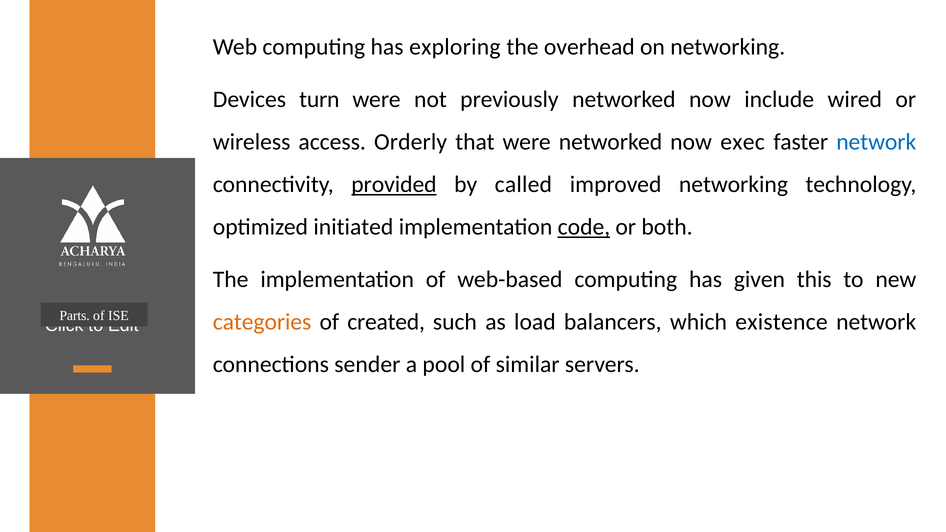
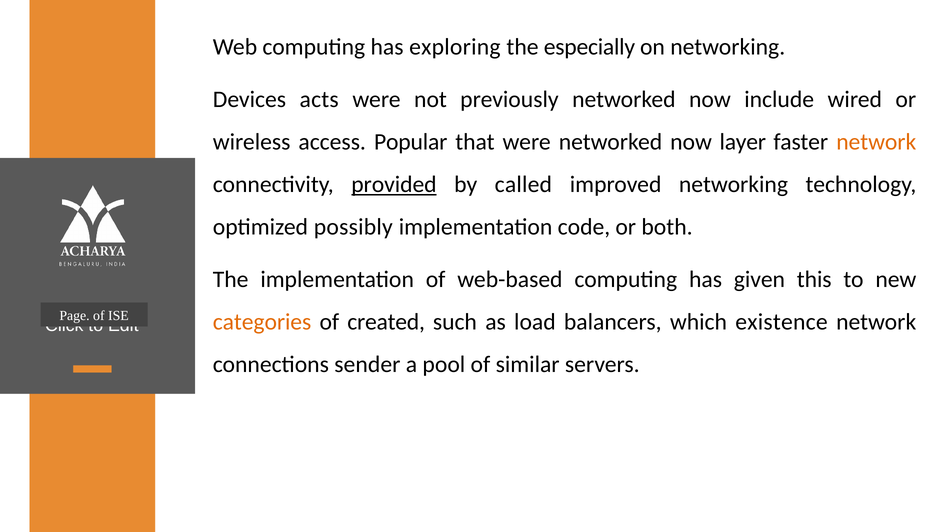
overhead: overhead -> especially
turn: turn -> acts
Orderly: Orderly -> Popular
exec: exec -> layer
network at (876, 142) colour: blue -> orange
initiated: initiated -> possibly
code underline: present -> none
Parts: Parts -> Page
